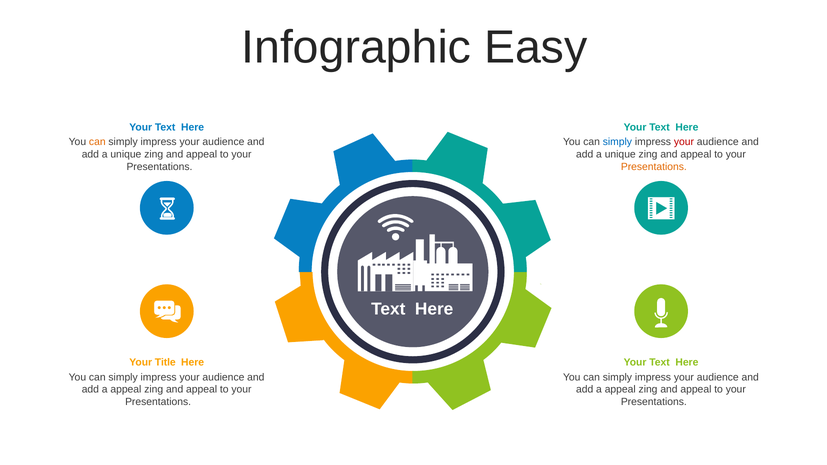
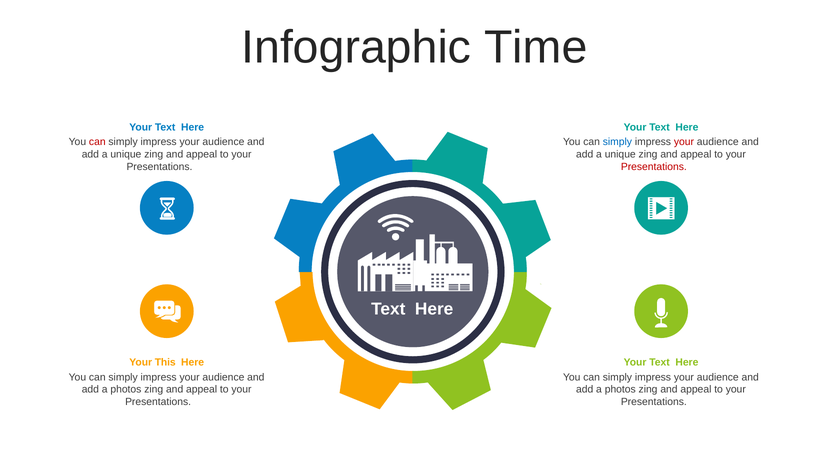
Easy: Easy -> Time
can at (97, 142) colour: orange -> red
Presentations at (654, 167) colour: orange -> red
Title: Title -> This
appeal at (126, 390): appeal -> photos
appeal at (620, 390): appeal -> photos
